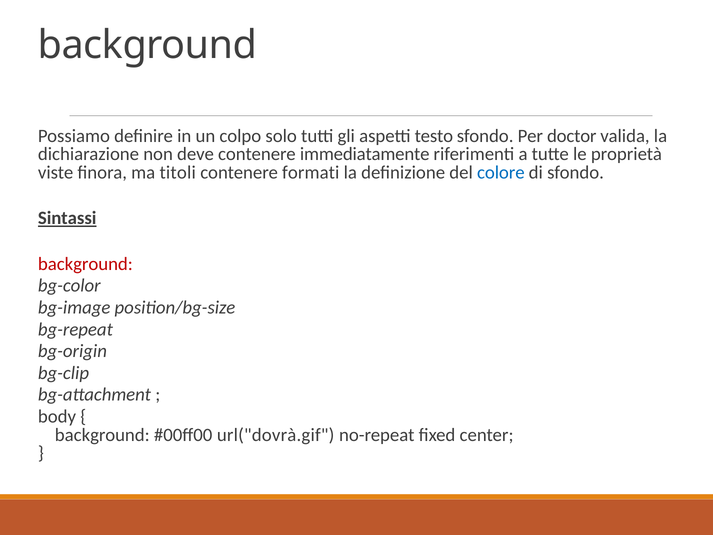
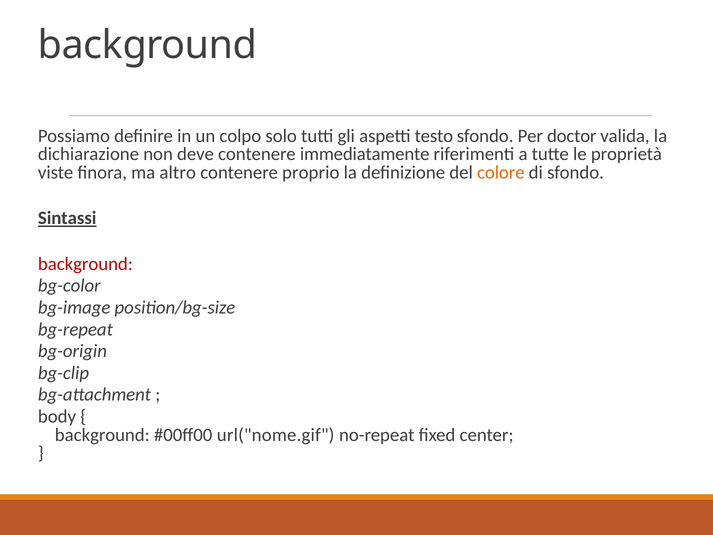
titoli: titoli -> altro
formati: formati -> proprio
colore colour: blue -> orange
url("dovrà.gif: url("dovrà.gif -> url("nome.gif
